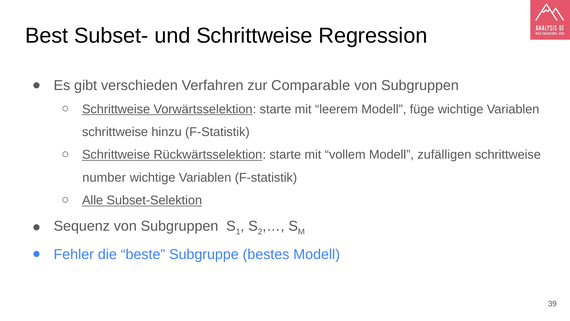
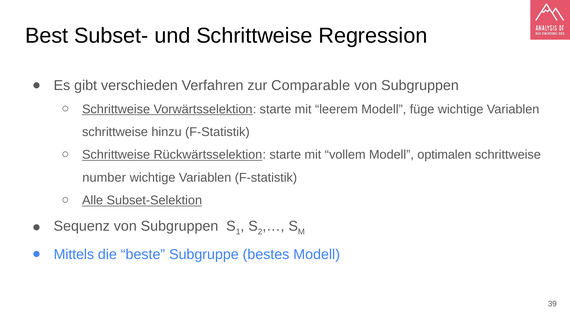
zufälligen: zufälligen -> optimalen
Fehler: Fehler -> Mittels
